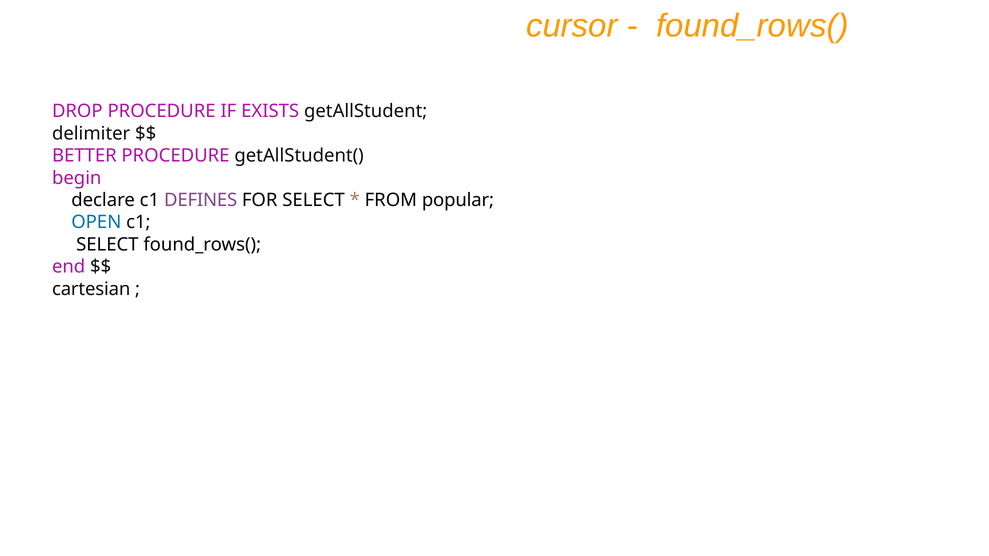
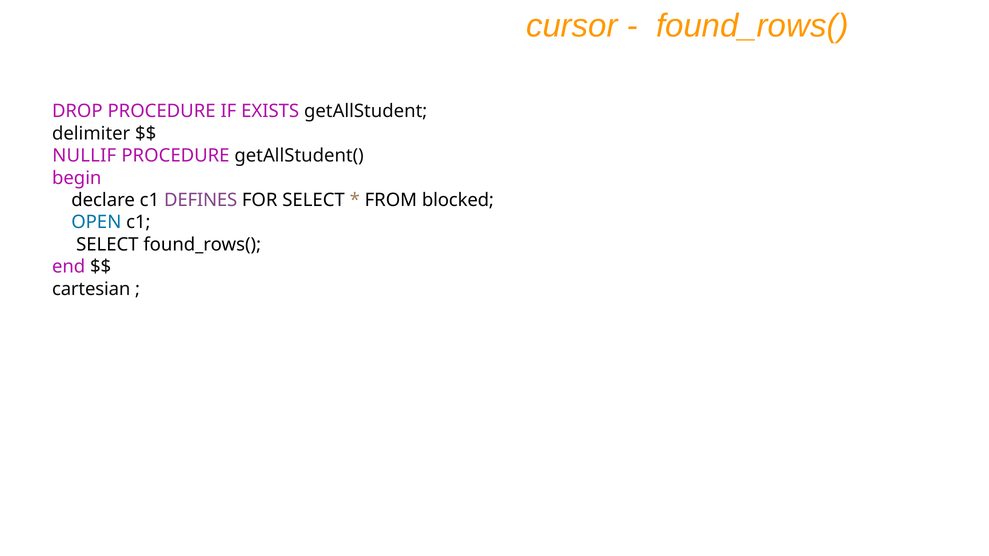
BETTER: BETTER -> NULLIF
popular: popular -> blocked
